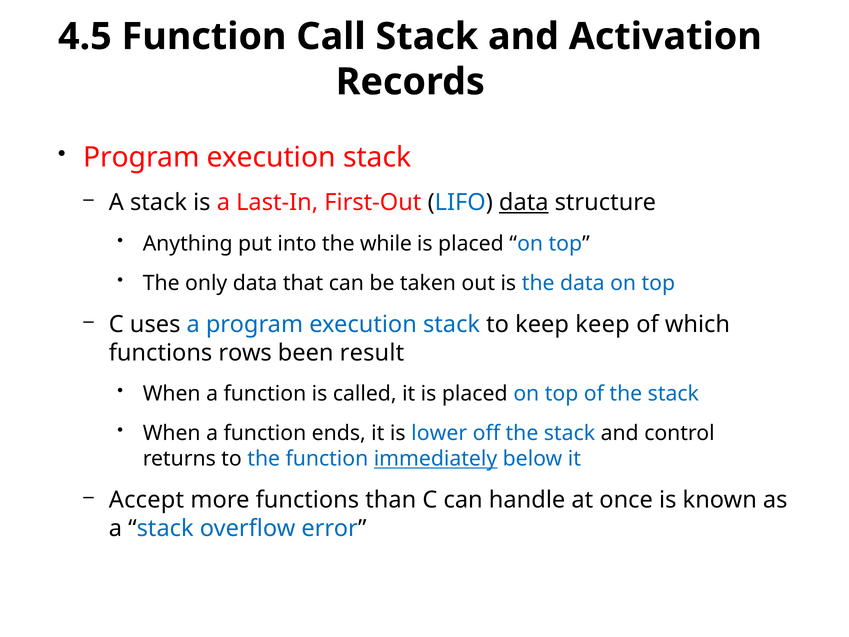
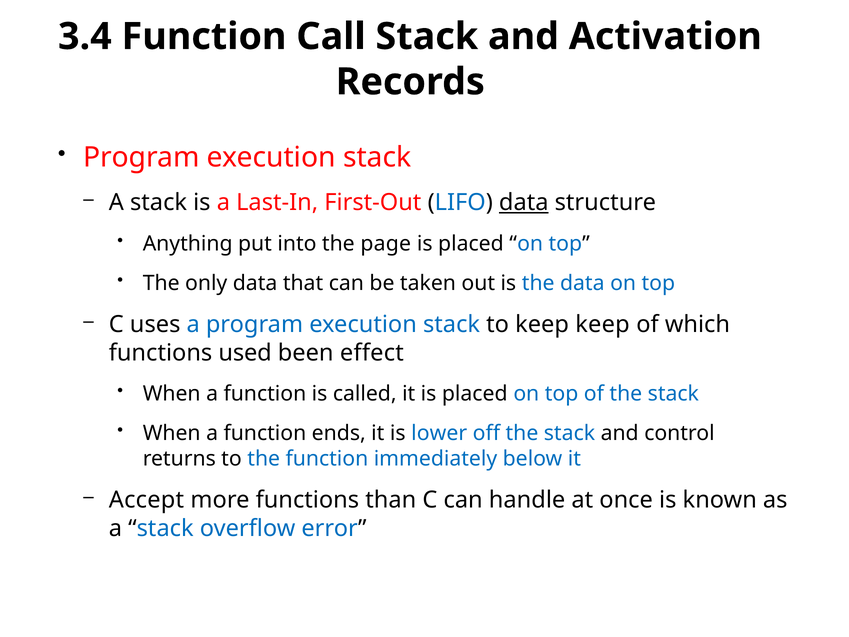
4.5: 4.5 -> 3.4
while: while -> page
rows: rows -> used
result: result -> effect
immediately underline: present -> none
